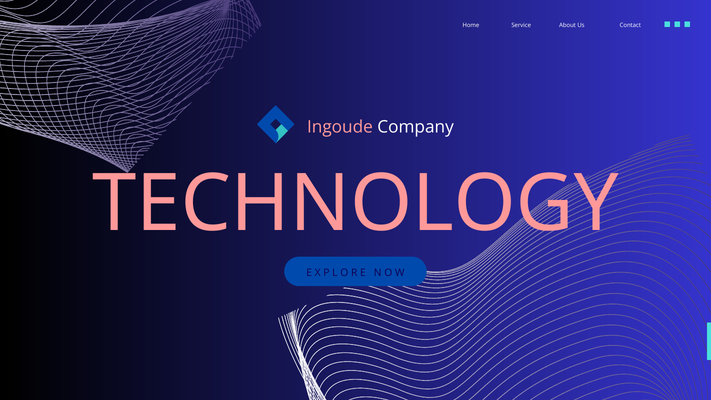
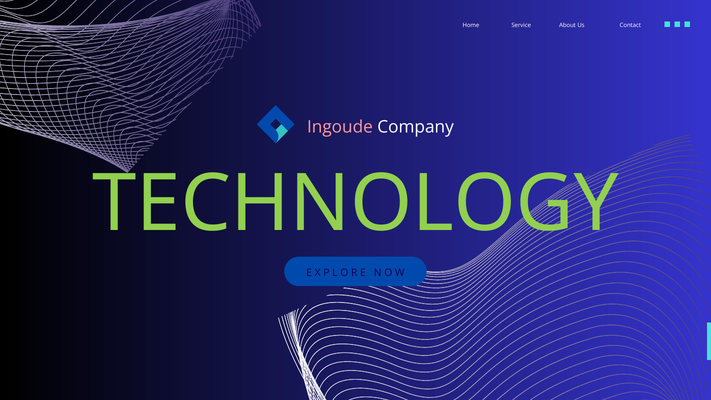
TECHNOLOGY colour: pink -> light green
